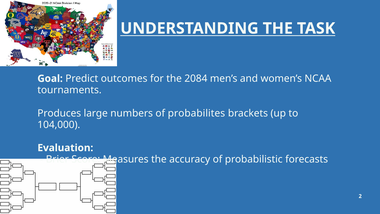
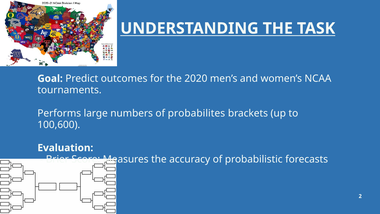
2084: 2084 -> 2020
Produces: Produces -> Performs
104,000: 104,000 -> 100,600
